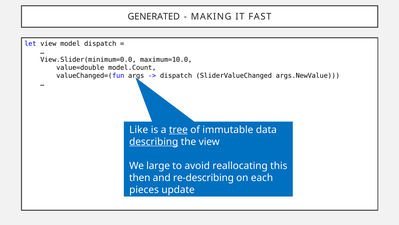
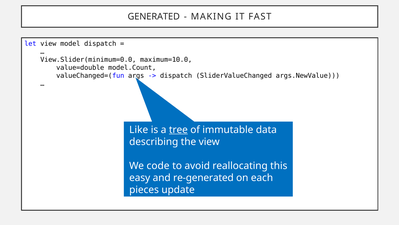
describing underline: present -> none
large: large -> code
then: then -> easy
re-describing: re-describing -> re-generated
